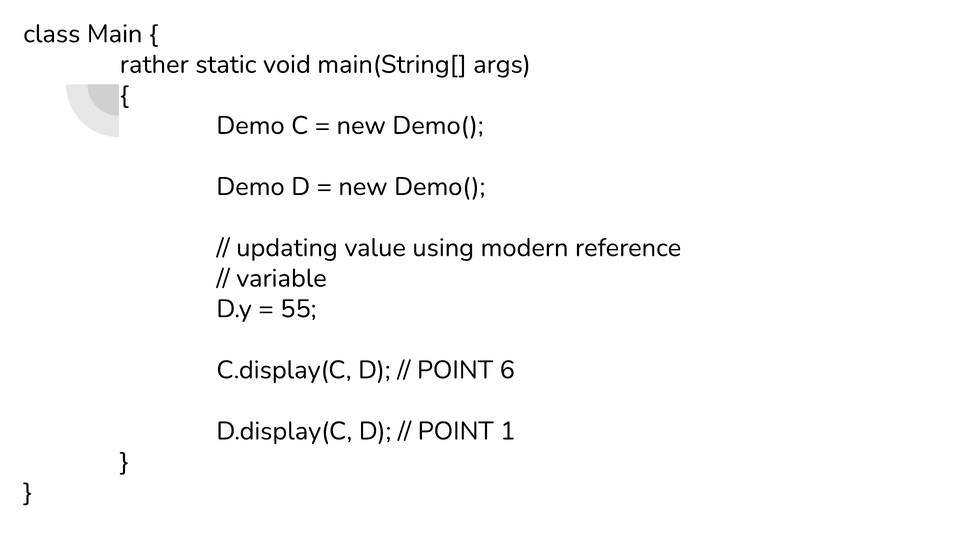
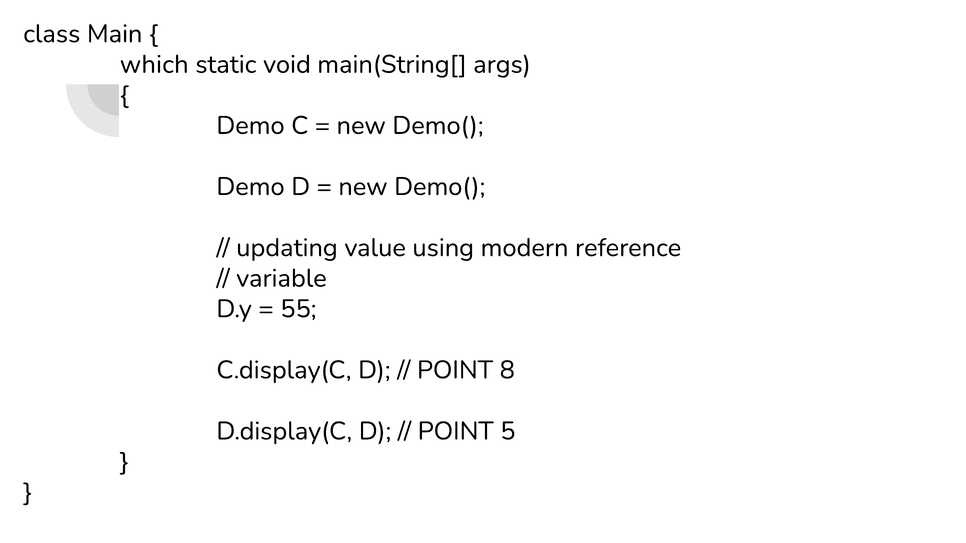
rather: rather -> which
6: 6 -> 8
1: 1 -> 5
